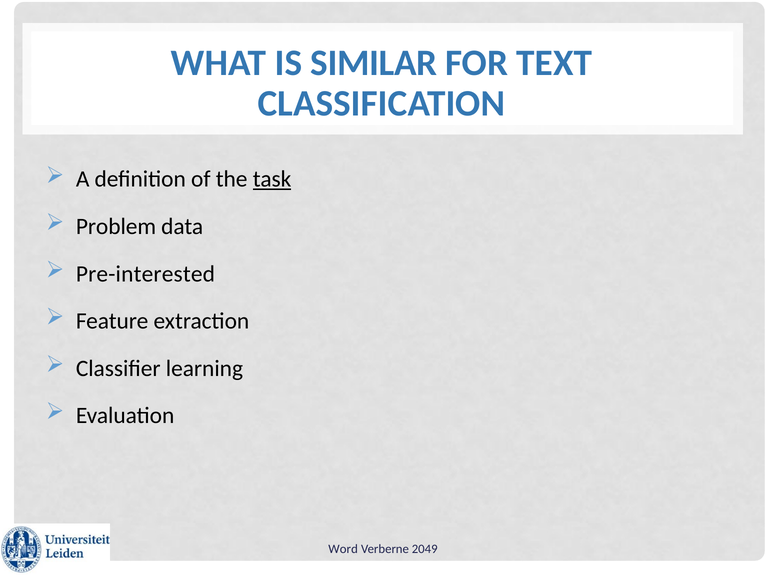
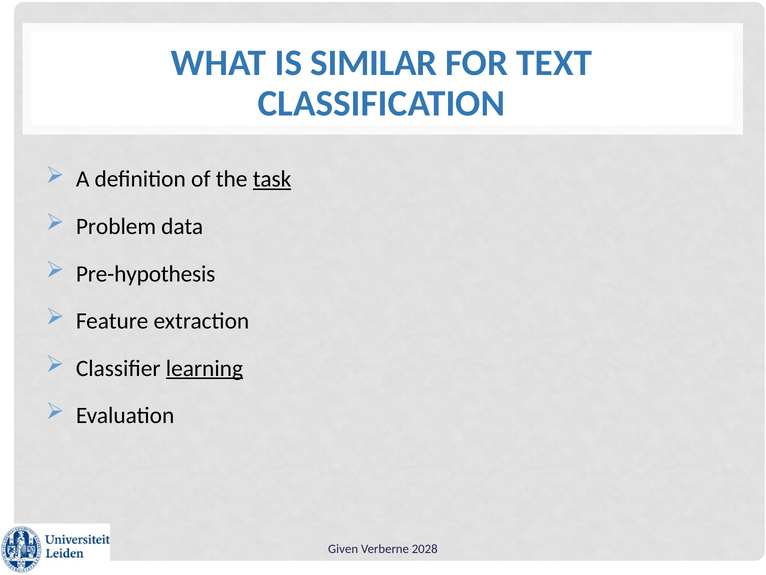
Pre-interested: Pre-interested -> Pre-hypothesis
learning underline: none -> present
Word: Word -> Given
2049: 2049 -> 2028
